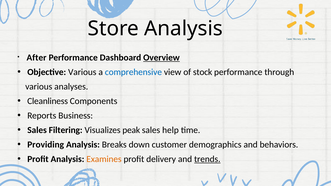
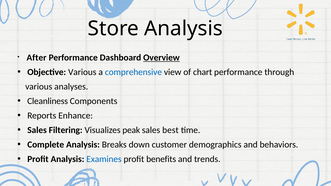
stock: stock -> chart
Business: Business -> Enhance
help: help -> best
Providing: Providing -> Complete
Examines colour: orange -> blue
delivery: delivery -> benefits
trends underline: present -> none
